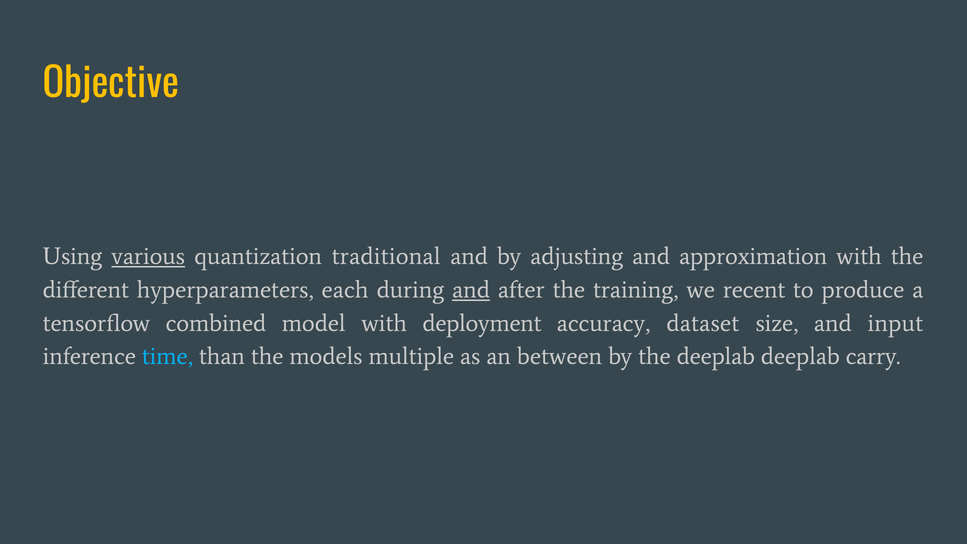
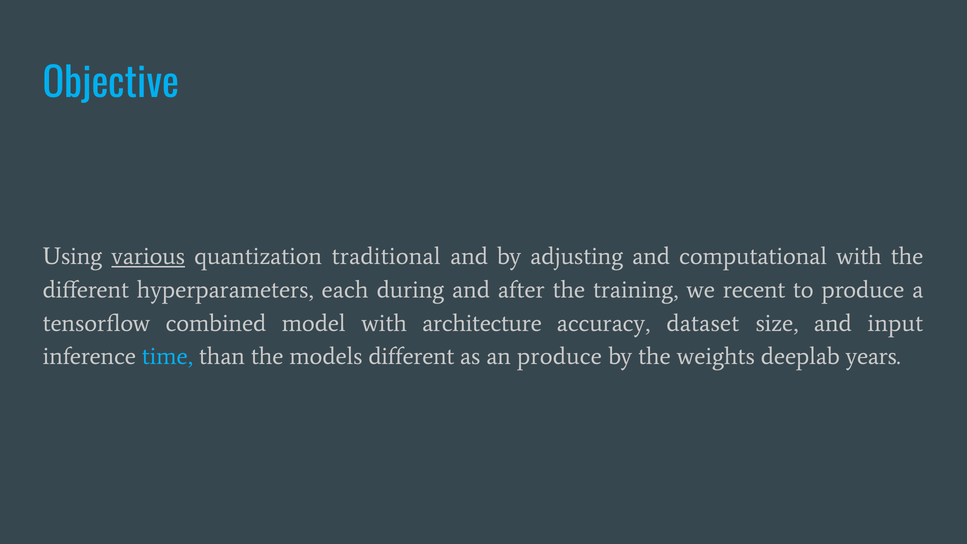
Objective colour: yellow -> light blue
approximation: approximation -> computational
and at (471, 290) underline: present -> none
deployment: deployment -> architecture
models multiple: multiple -> different
an between: between -> produce
the deeplab: deeplab -> weights
carry: carry -> years
